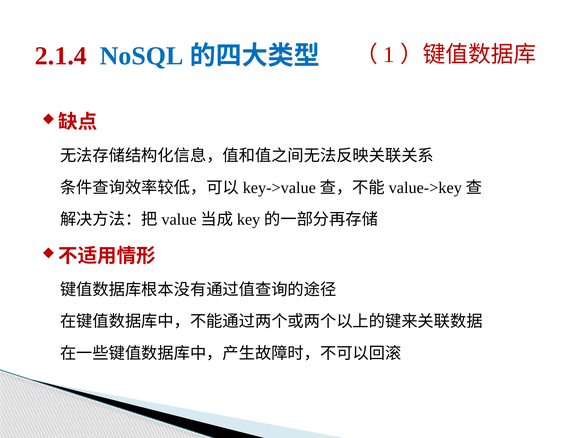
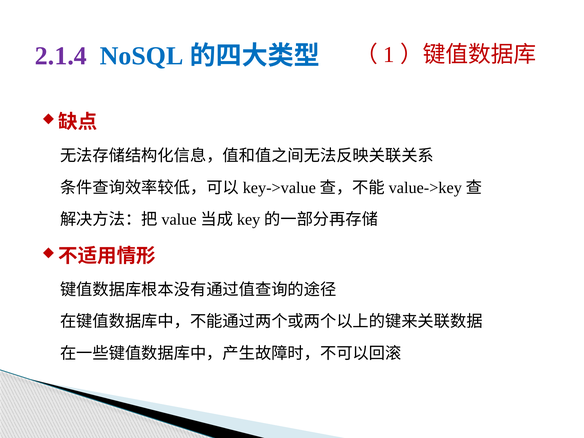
2.1.4 colour: red -> purple
